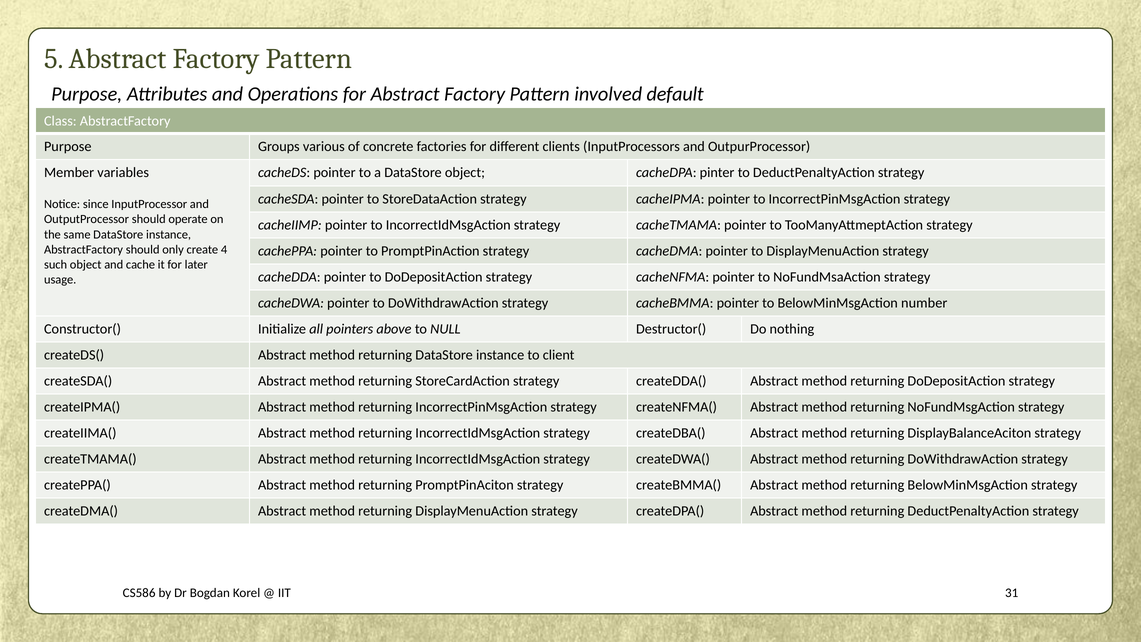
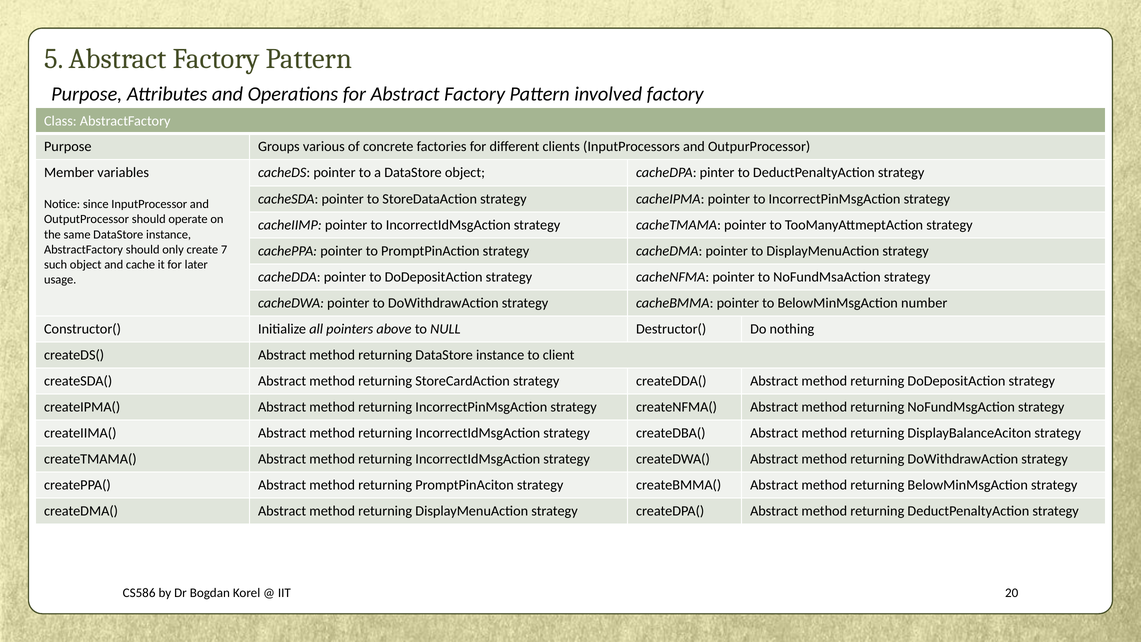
involved default: default -> factory
4: 4 -> 7
31: 31 -> 20
